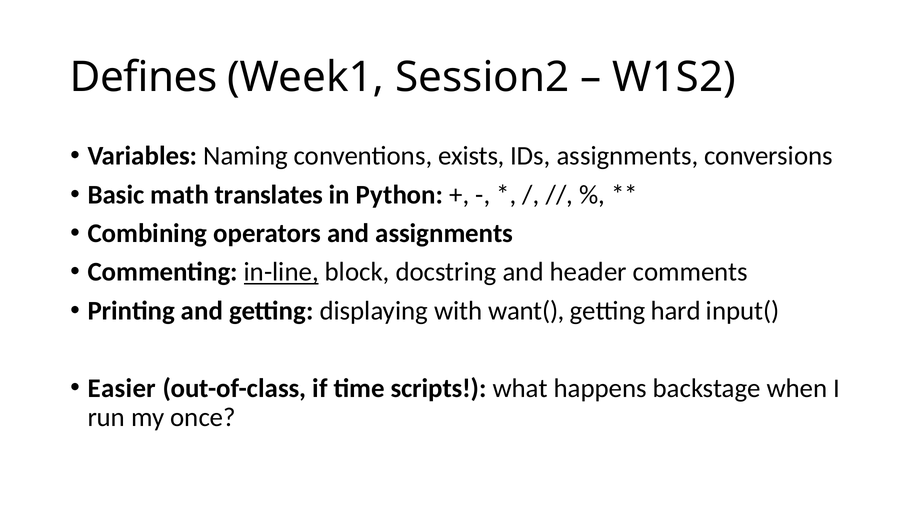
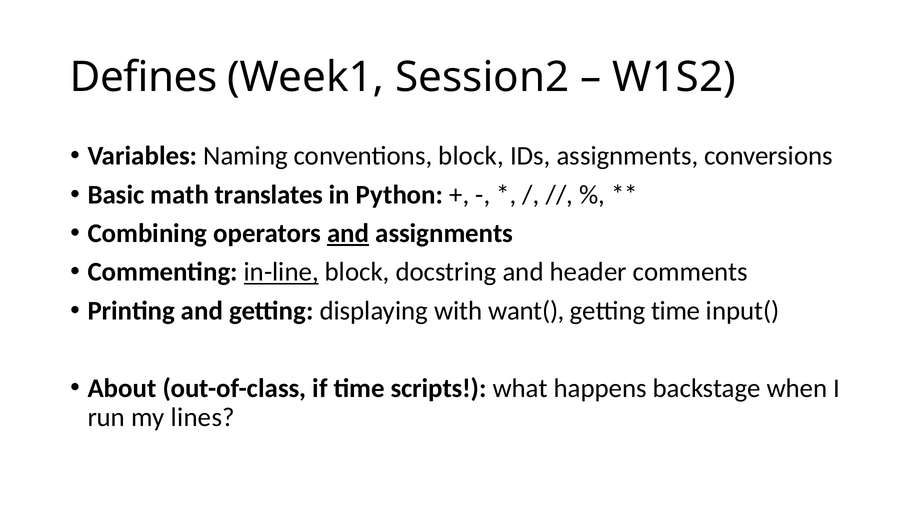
conventions exists: exists -> block
and at (348, 233) underline: none -> present
getting hard: hard -> time
Easier: Easier -> About
once: once -> lines
